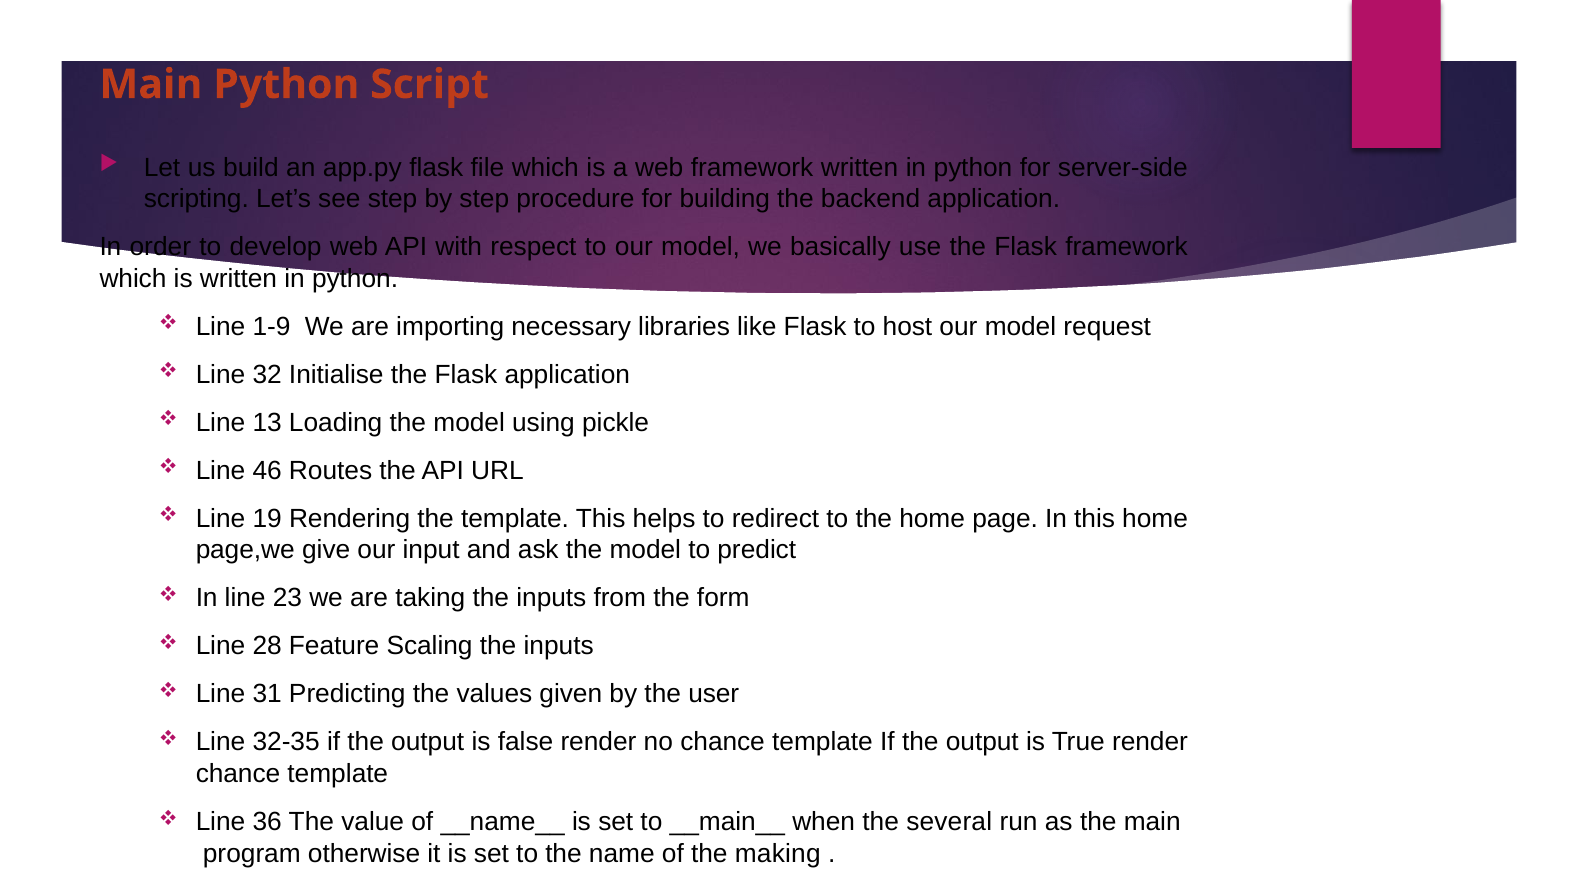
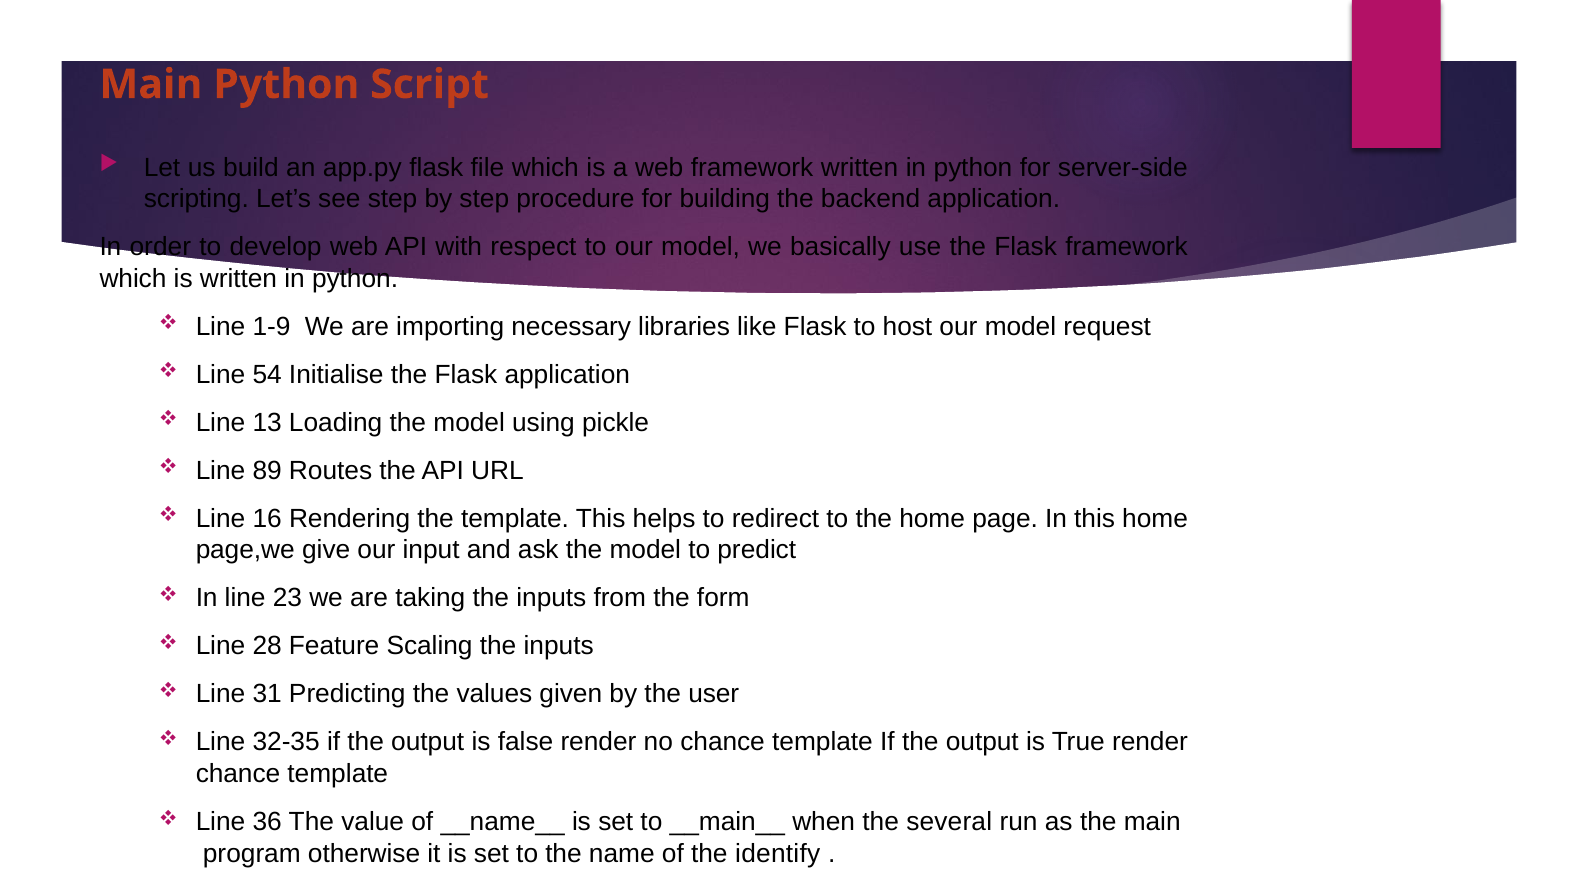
32: 32 -> 54
46: 46 -> 89
19: 19 -> 16
making: making -> identify
